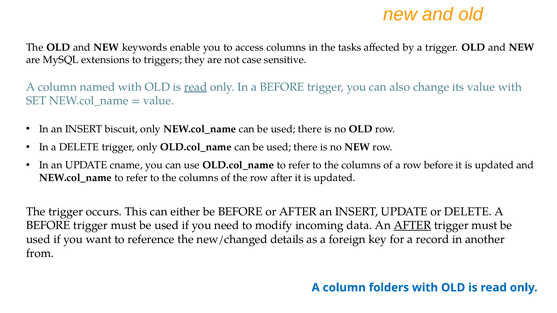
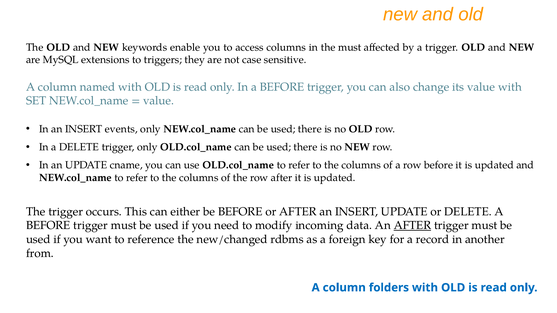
the tasks: tasks -> must
read at (196, 87) underline: present -> none
biscuit: biscuit -> events
details: details -> rdbms
